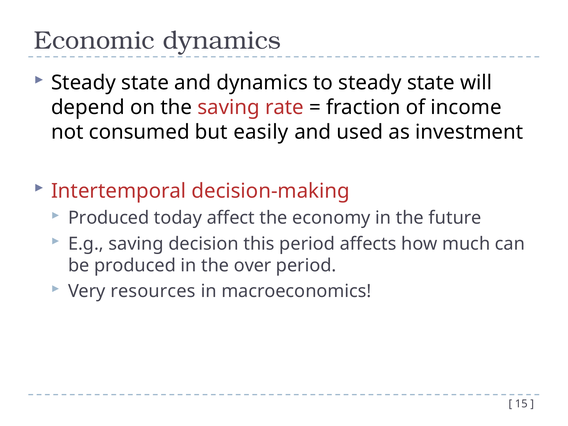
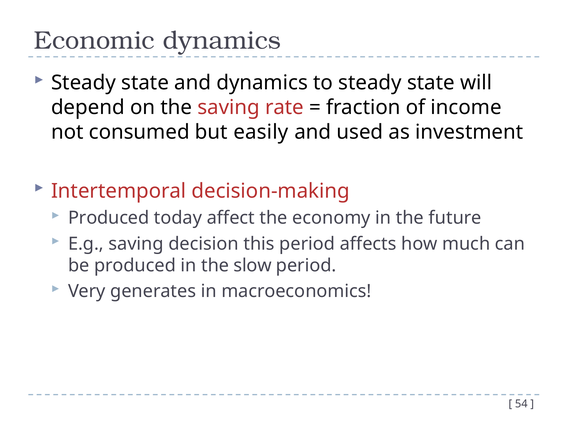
over: over -> slow
resources: resources -> generates
15: 15 -> 54
